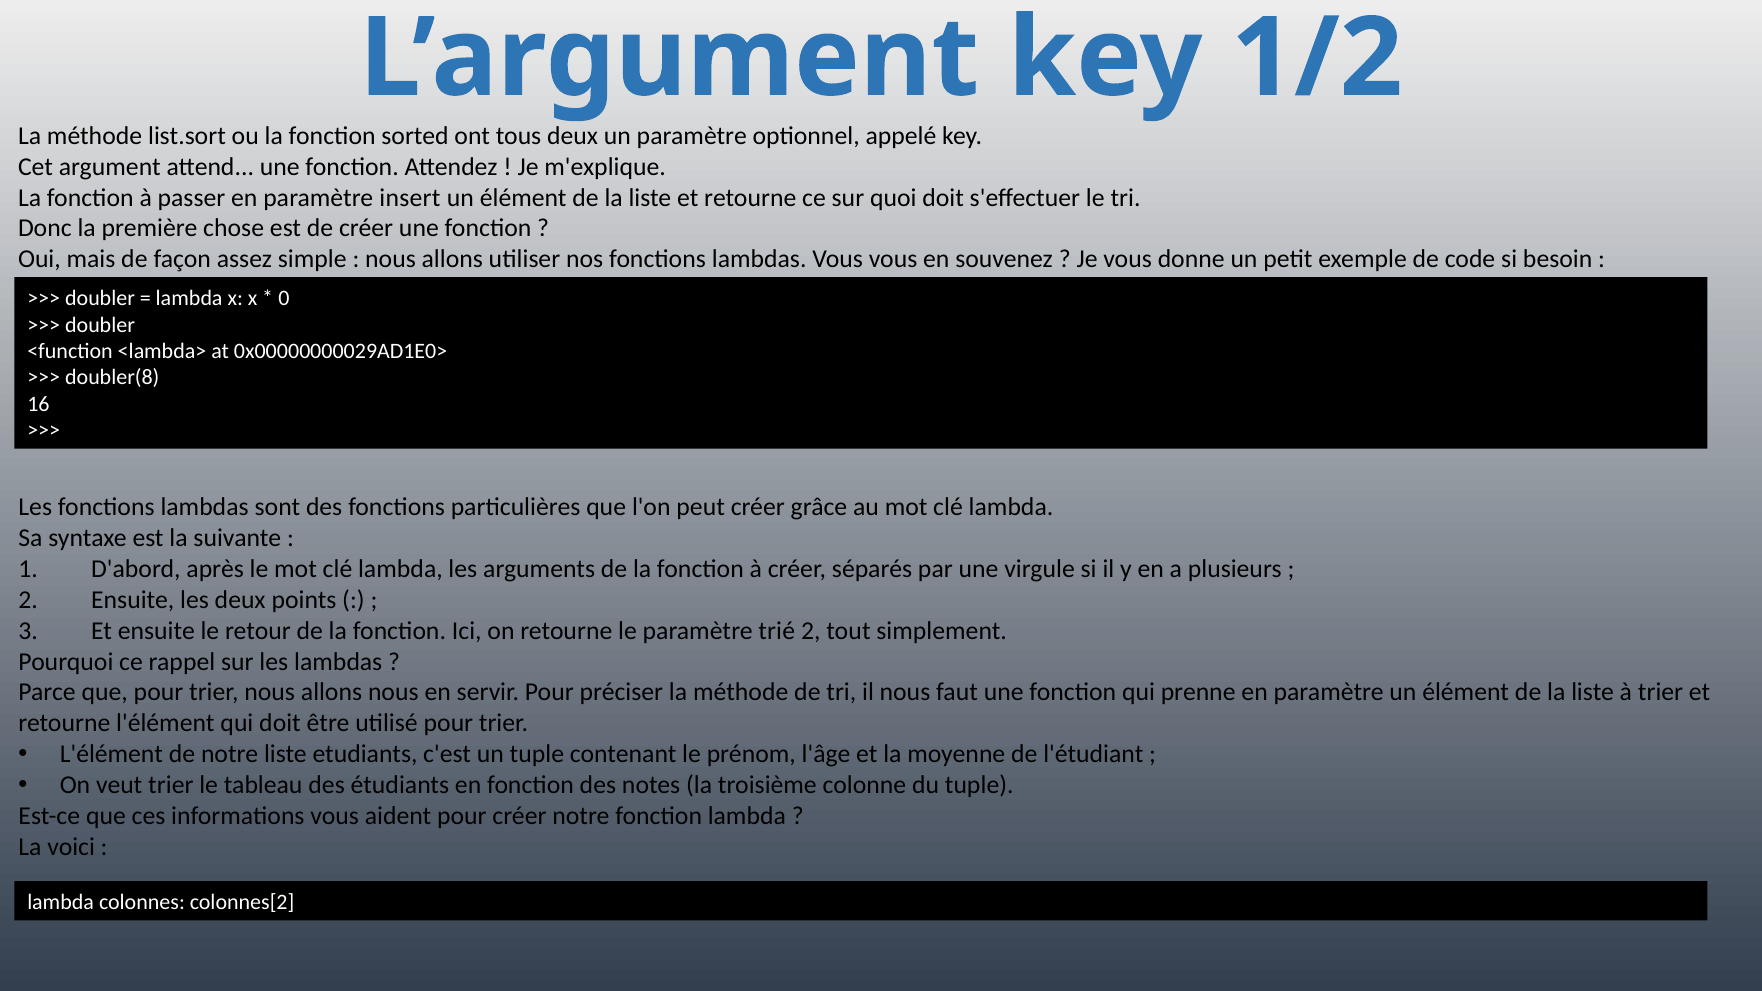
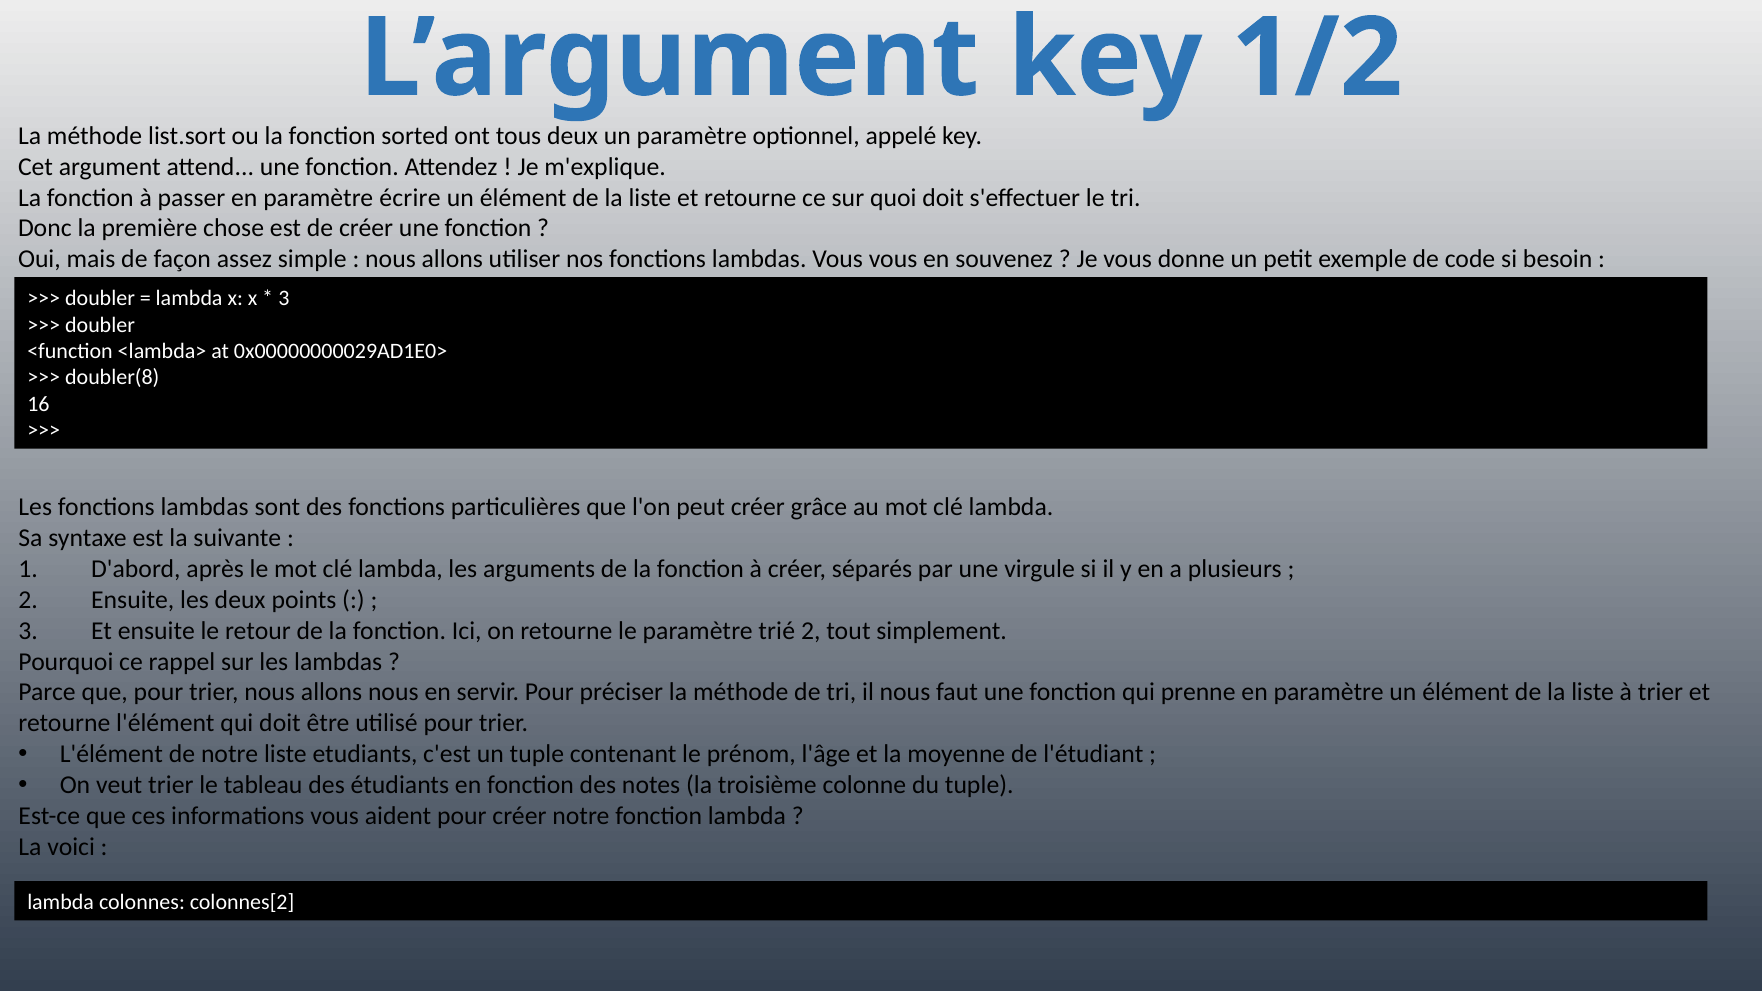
insert: insert -> écrire
0 at (284, 298): 0 -> 3
